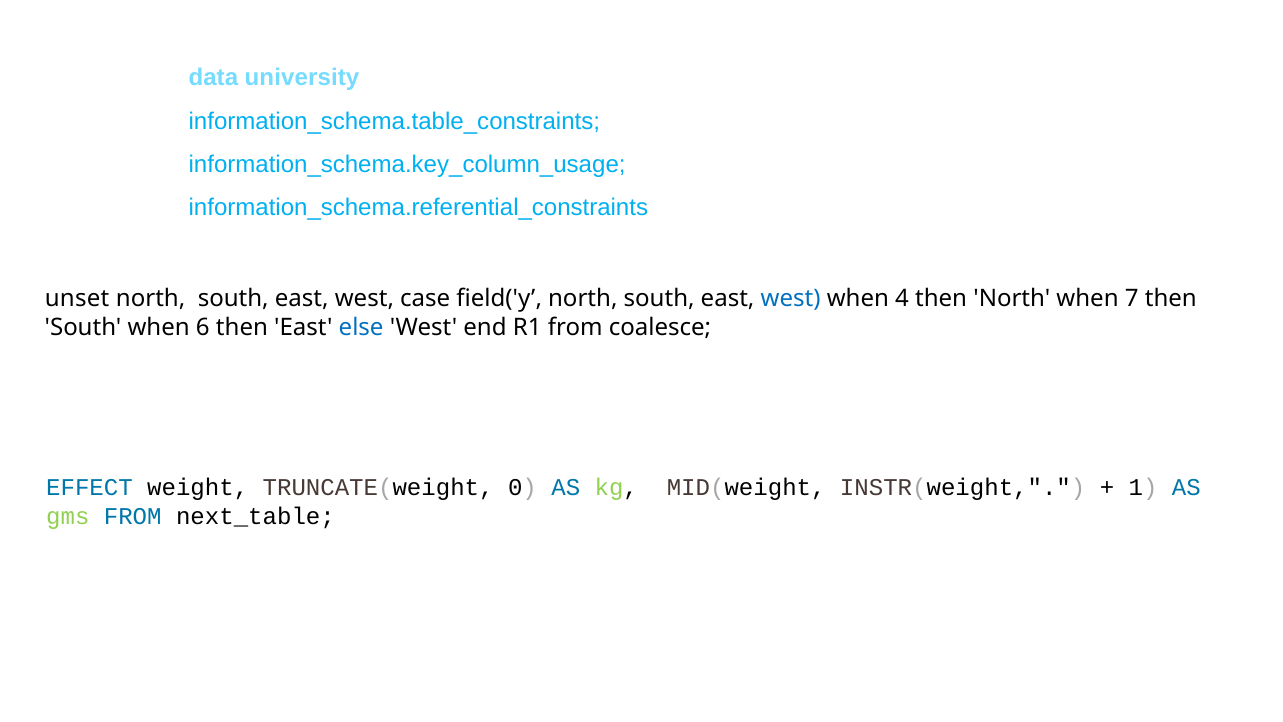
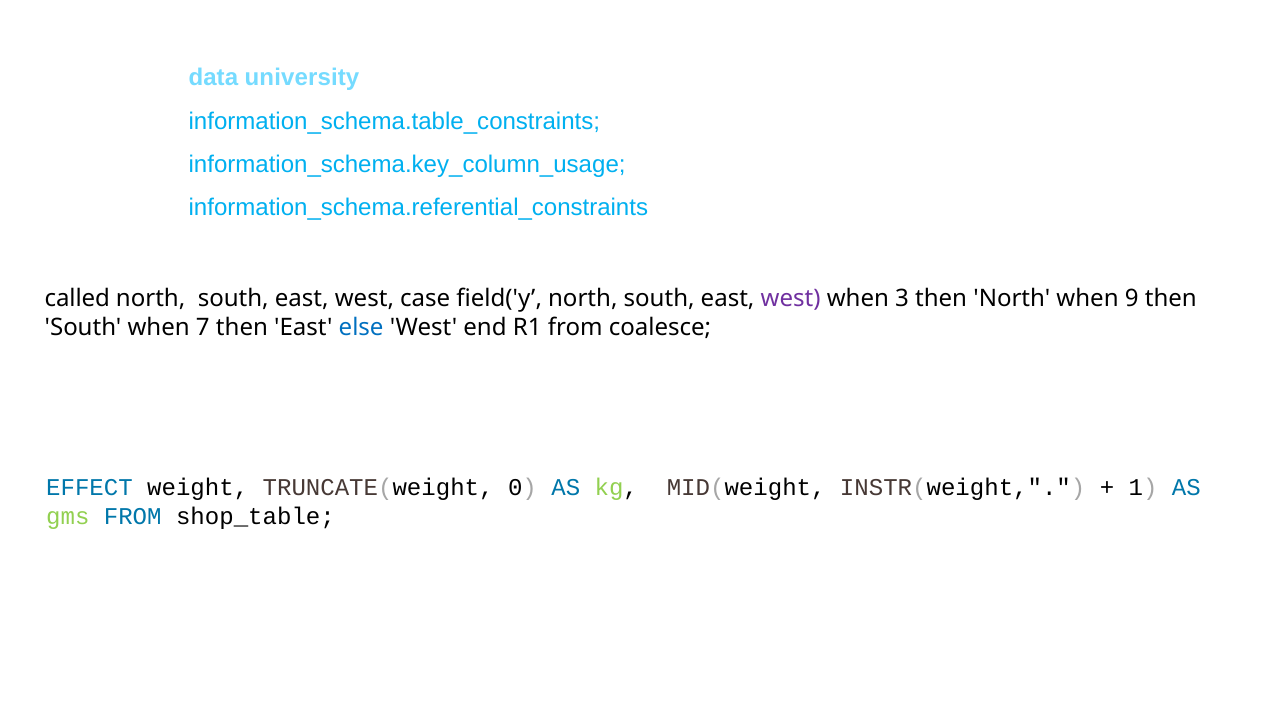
unset: unset -> called
west at (791, 298) colour: blue -> purple
4: 4 -> 3
7: 7 -> 9
6: 6 -> 7
next_table: next_table -> shop_table
